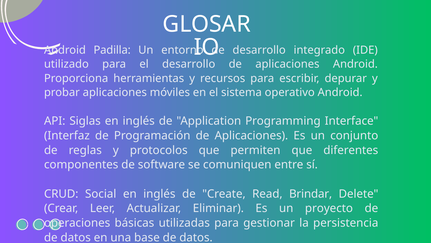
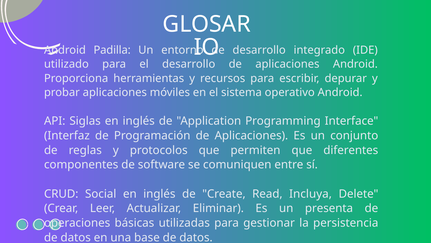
Brindar: Brindar -> Incluya
proyecto: proyecto -> presenta
